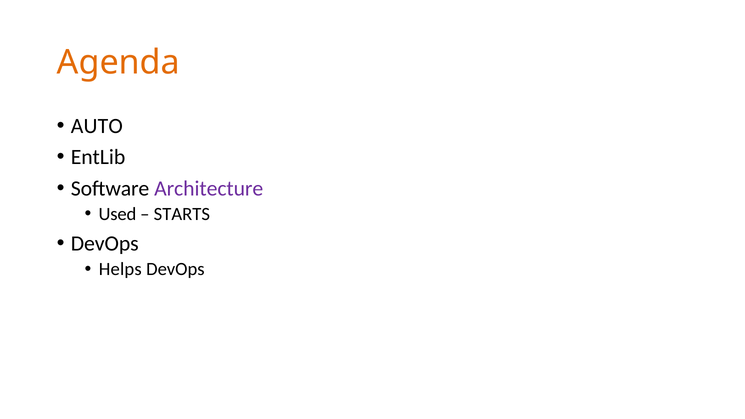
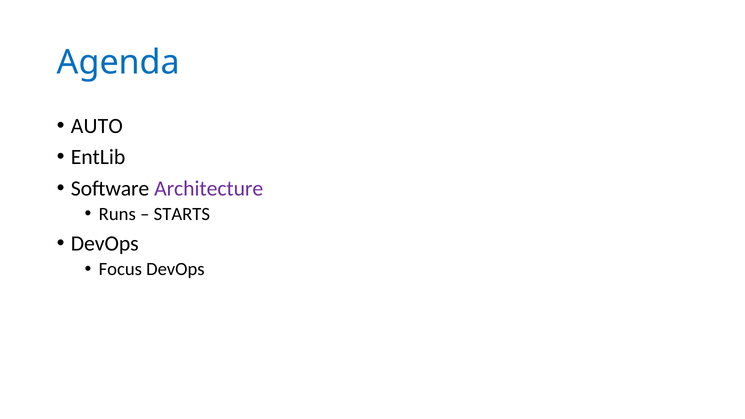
Agenda colour: orange -> blue
Used: Used -> Runs
Helps: Helps -> Focus
